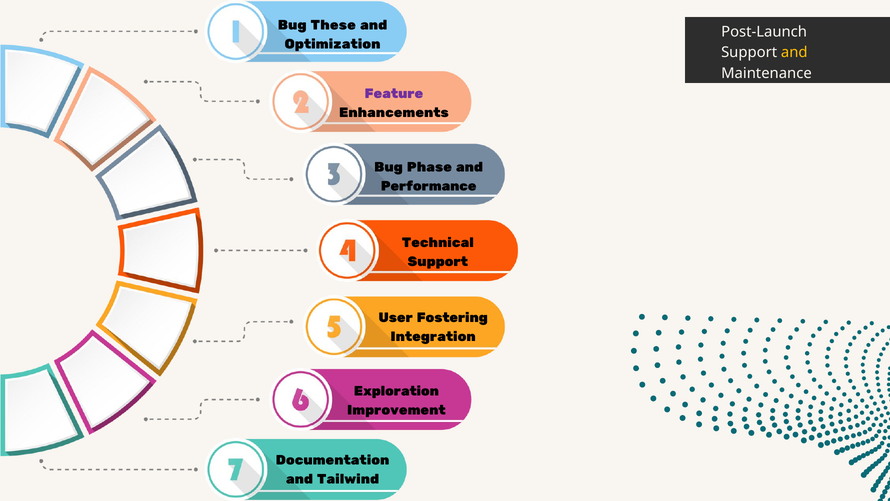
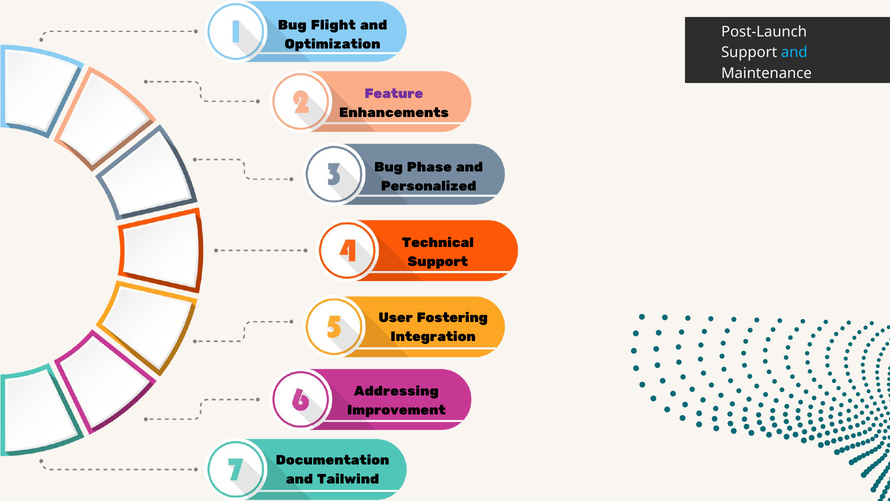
These: These -> Flight
and at (794, 53) colour: yellow -> light blue
Performance: Performance -> Personalized
Exploration: Exploration -> Addressing
